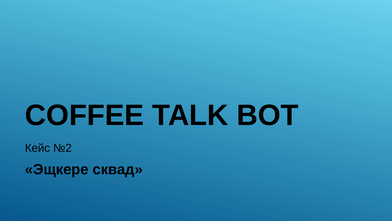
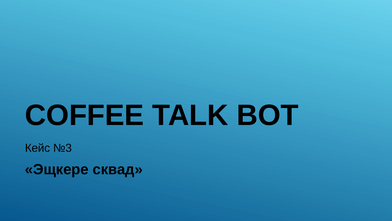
№2: №2 -> №3
